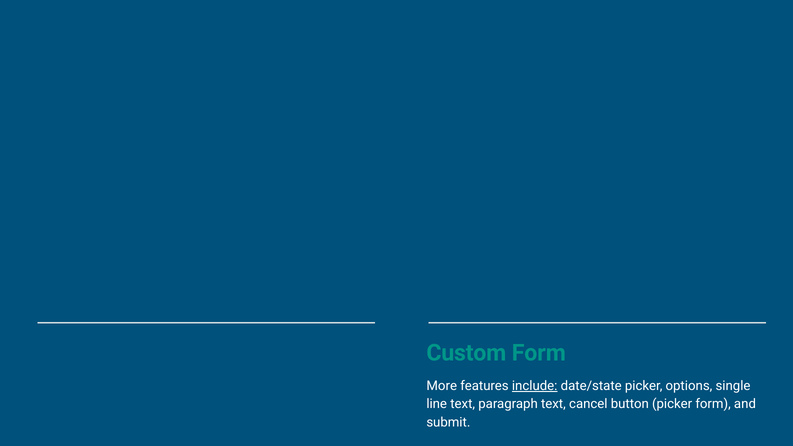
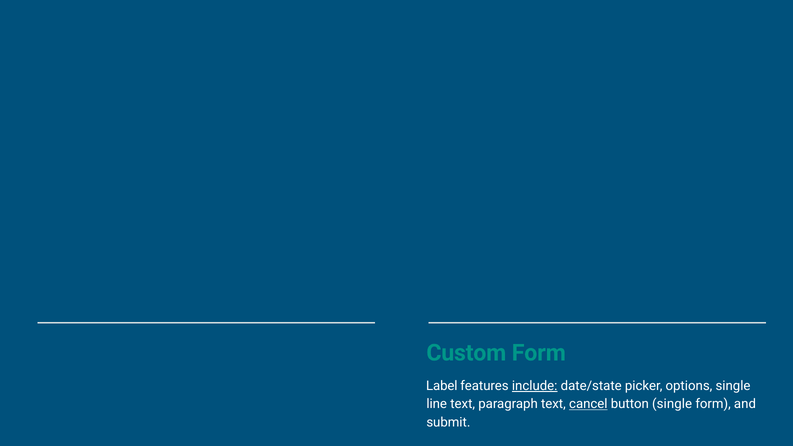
More: More -> Label
cancel underline: none -> present
button picker: picker -> single
